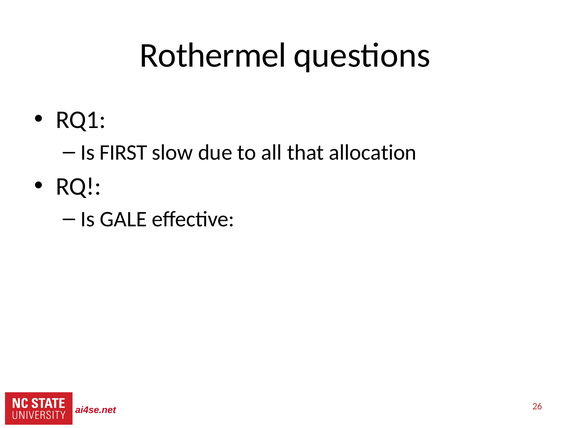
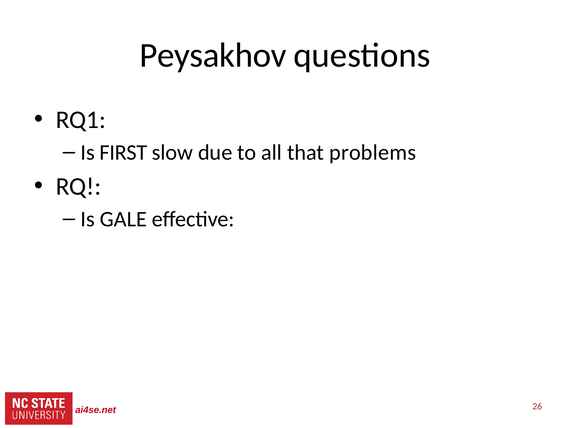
Rothermel: Rothermel -> Peysakhov
allocation: allocation -> problems
